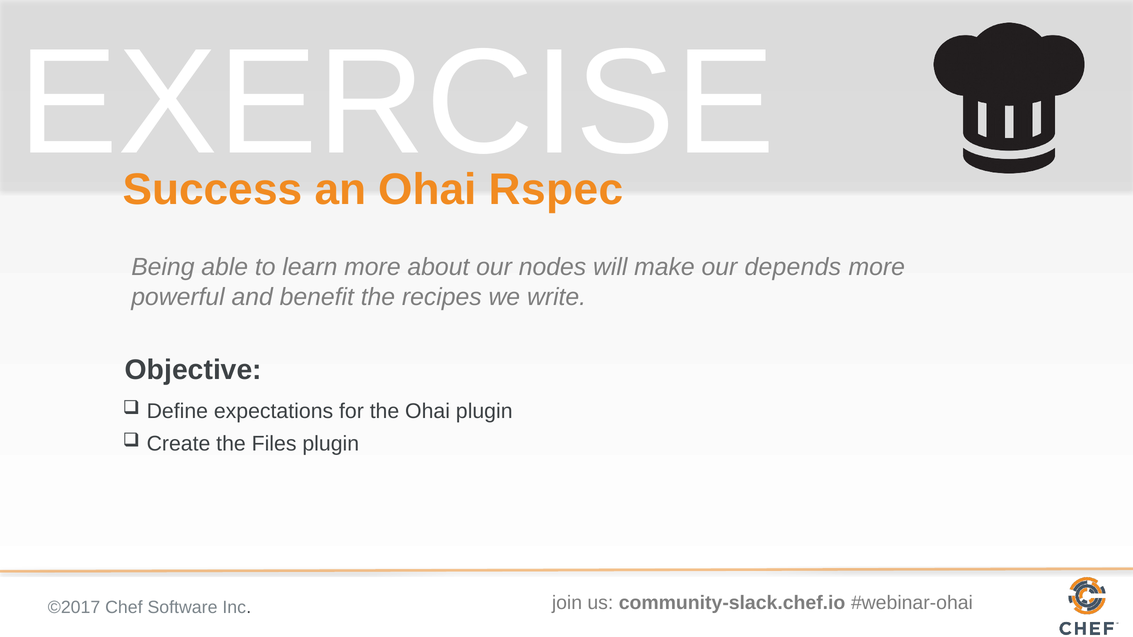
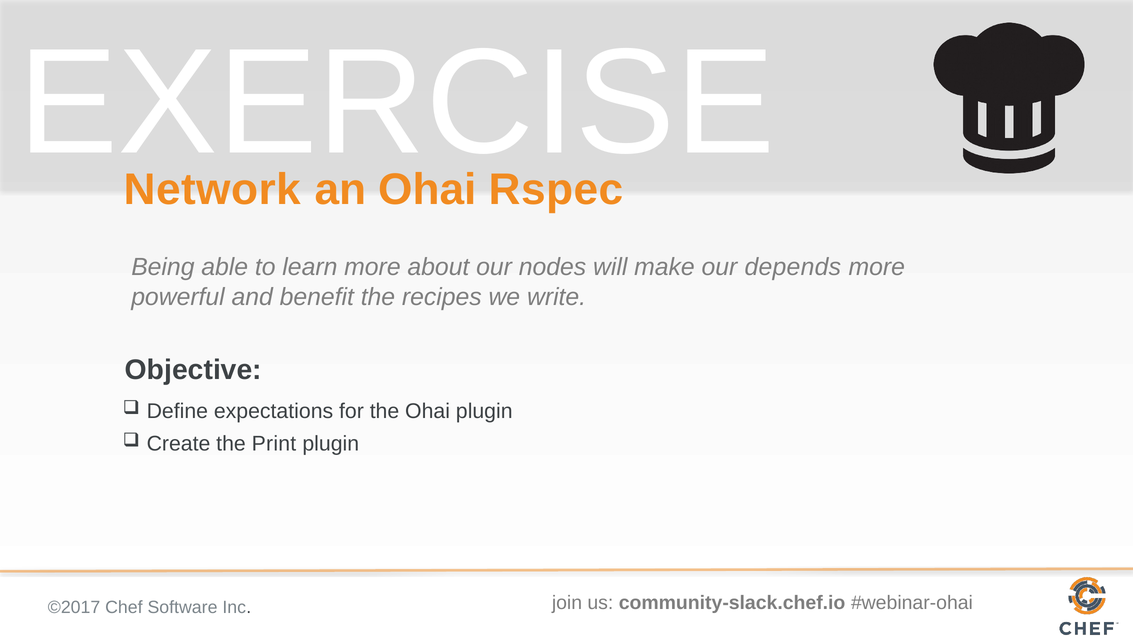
Success: Success -> Network
Files: Files -> Print
